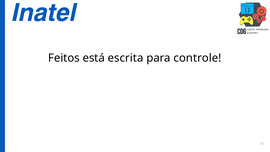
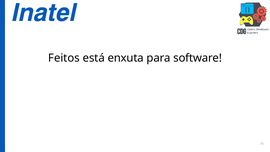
escrita: escrita -> enxuta
controle: controle -> software
